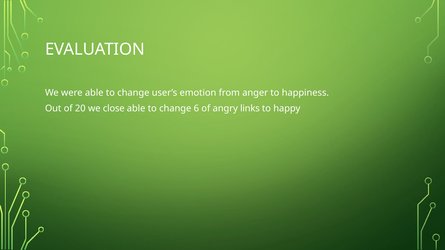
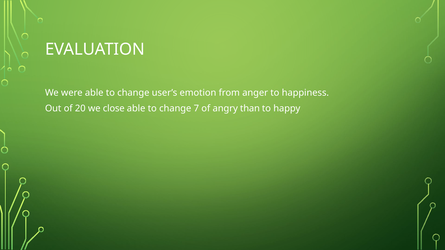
6: 6 -> 7
links: links -> than
